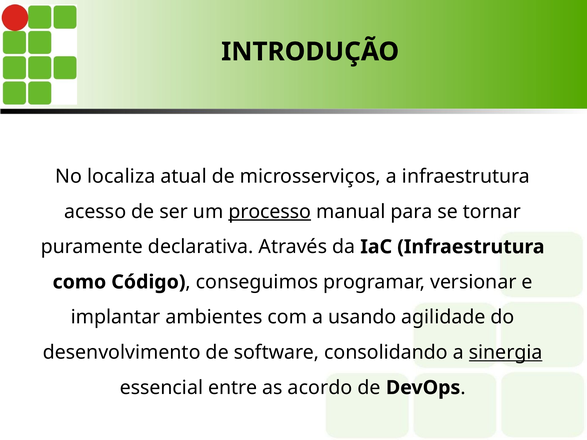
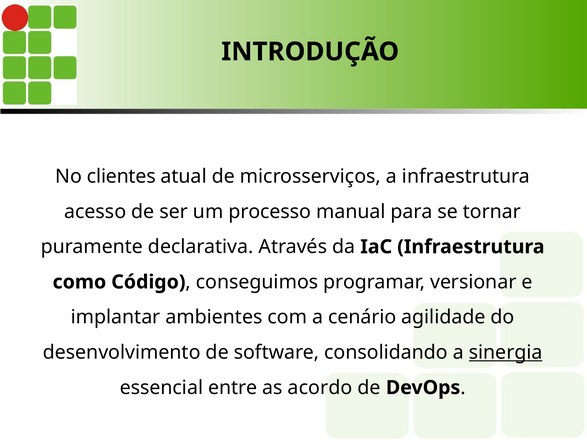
localiza: localiza -> clientes
processo underline: present -> none
usando: usando -> cenário
